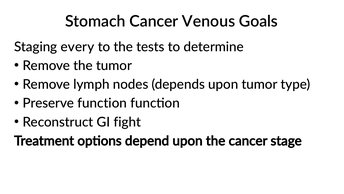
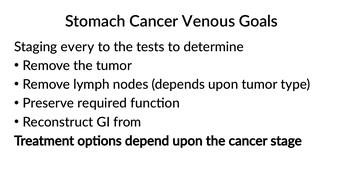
Preserve function: function -> required
fight: fight -> from
